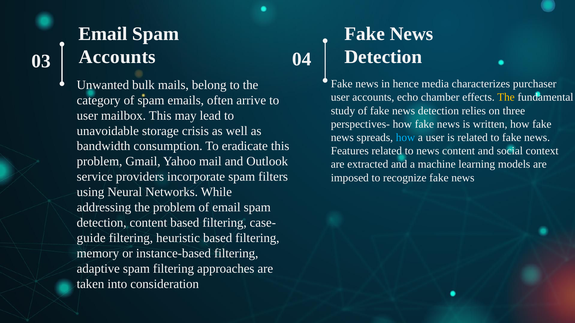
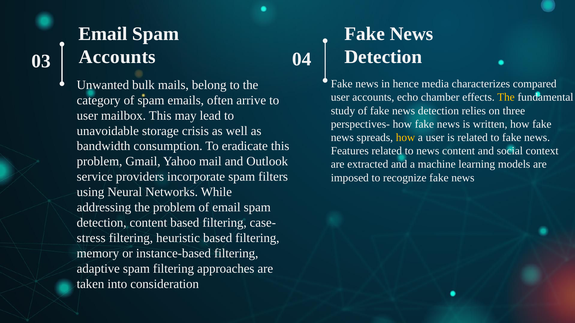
purchaser: purchaser -> compared
how at (405, 138) colour: light blue -> yellow
guide: guide -> stress
